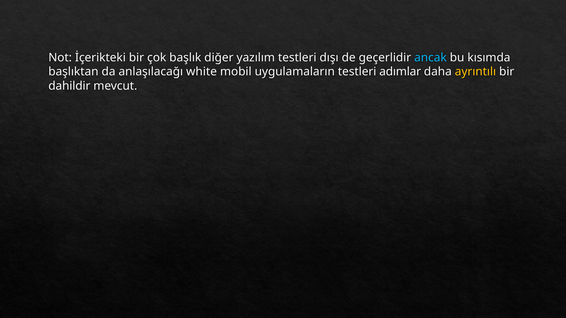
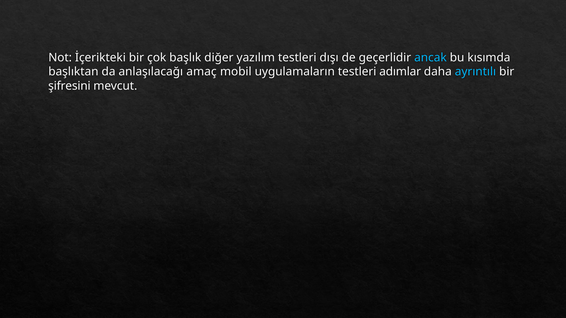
white: white -> amaç
ayrıntılı colour: yellow -> light blue
dahildir: dahildir -> şifresini
